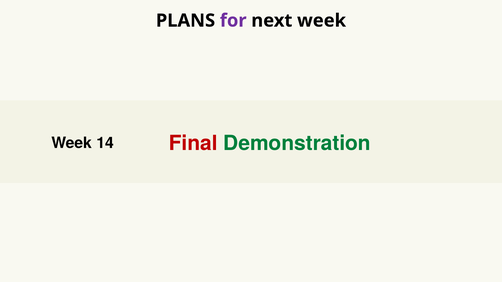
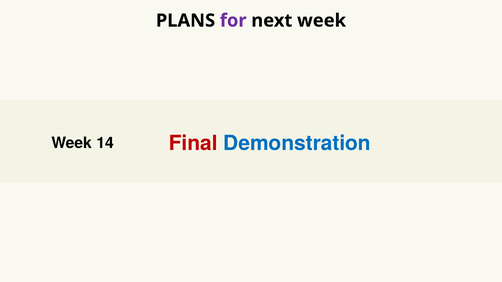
Demonstration colour: green -> blue
